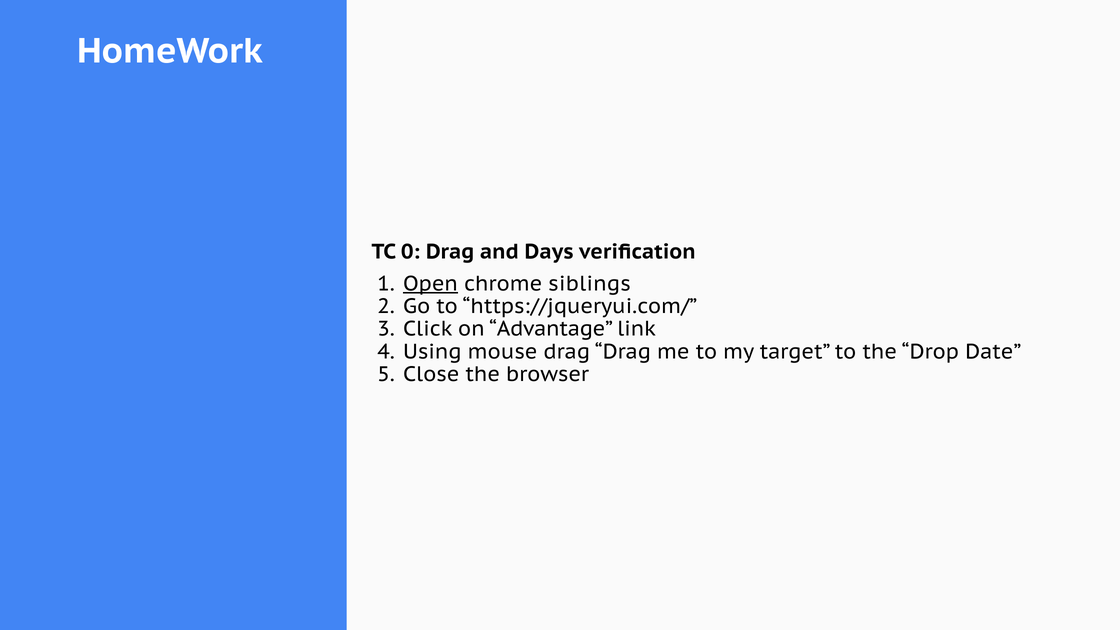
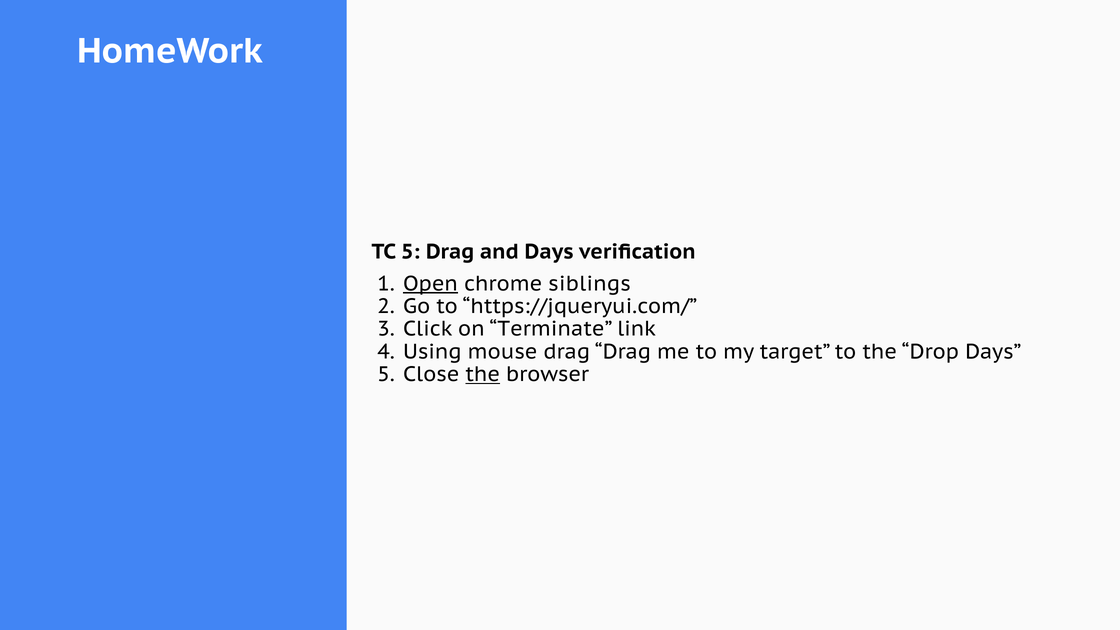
TC 0: 0 -> 5
Advantage: Advantage -> Terminate
Drop Date: Date -> Days
the at (483, 374) underline: none -> present
